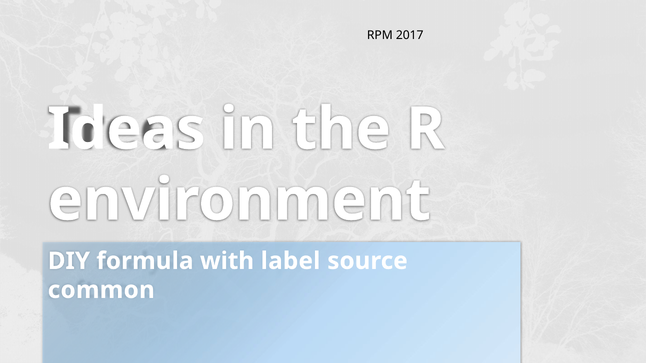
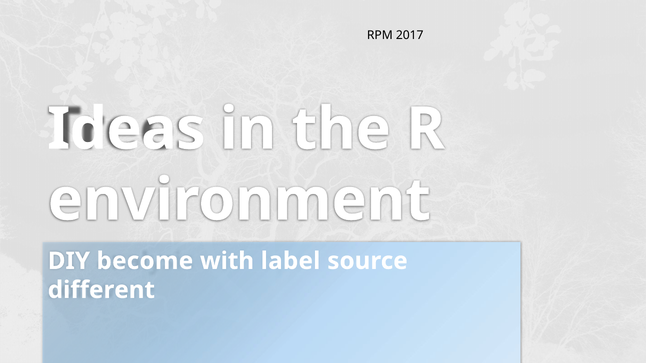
formula: formula -> become
common: common -> different
